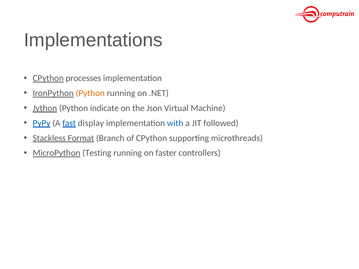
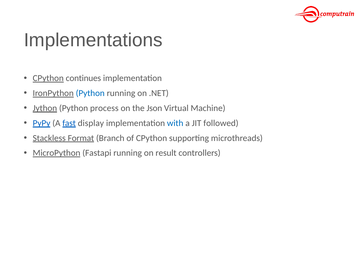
processes: processes -> continues
Python at (90, 93) colour: orange -> blue
indicate: indicate -> process
Testing: Testing -> Fastapi
faster: faster -> result
